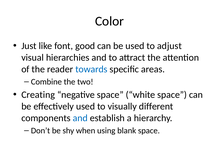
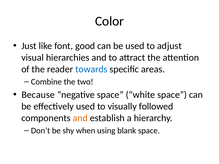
Creating: Creating -> Because
different: different -> followed
and at (80, 118) colour: blue -> orange
